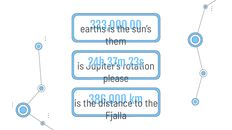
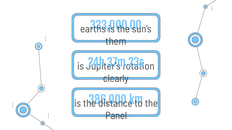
please: please -> clearly
Fjalla: Fjalla -> Panel
